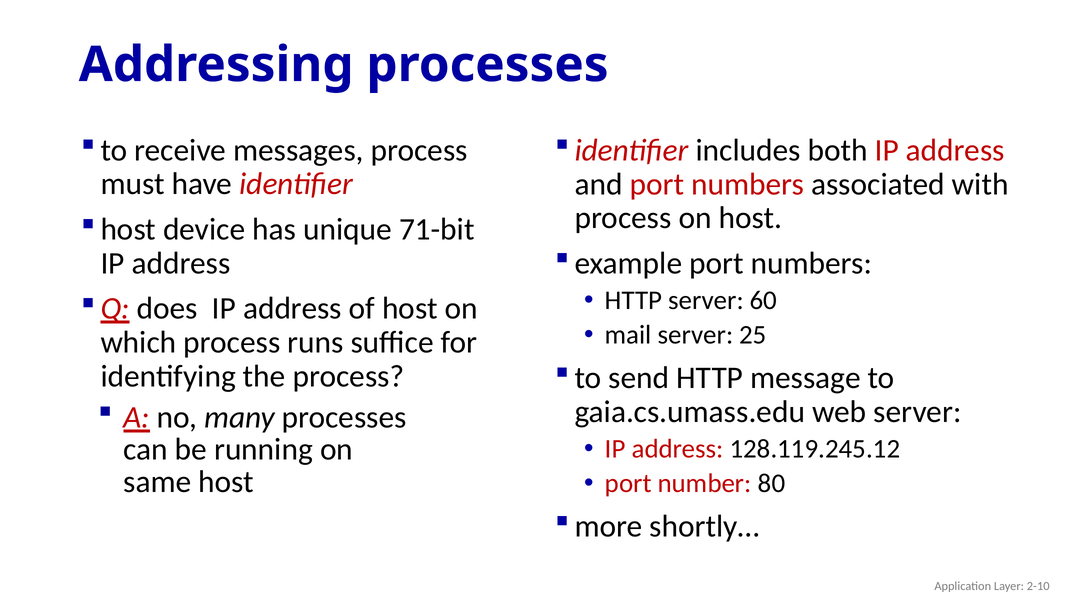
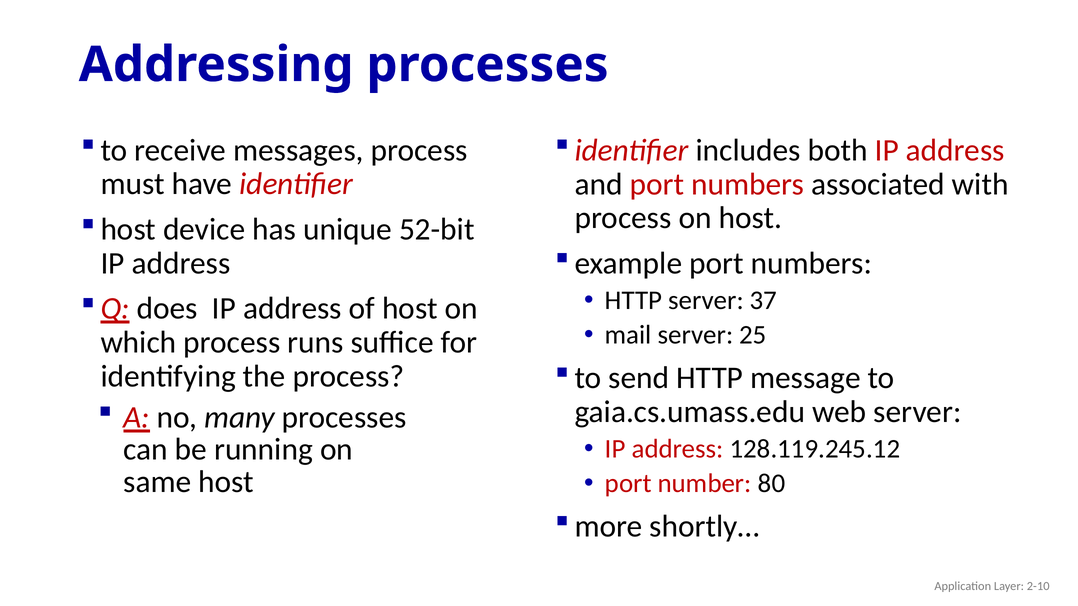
71-bit: 71-bit -> 52-bit
60: 60 -> 37
